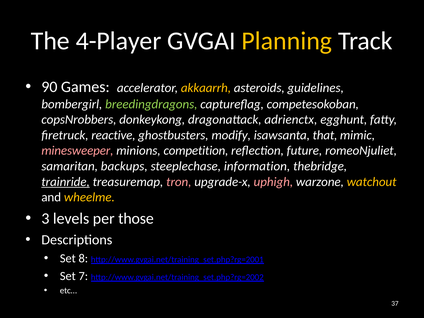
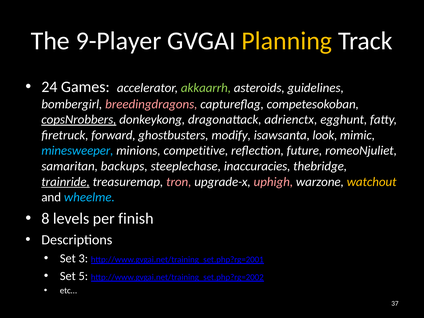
4-Player: 4-Player -> 9-Player
90: 90 -> 24
akkaarrh colour: yellow -> light green
breedingdragons colour: light green -> pink
copsNrobbers underline: none -> present
reactive: reactive -> forward
that: that -> look
minesweeper colour: pink -> light blue
competition: competition -> competitive
information: information -> inaccuracies
wheelme colour: yellow -> light blue
3: 3 -> 8
those: those -> finish
8: 8 -> 3
7: 7 -> 5
